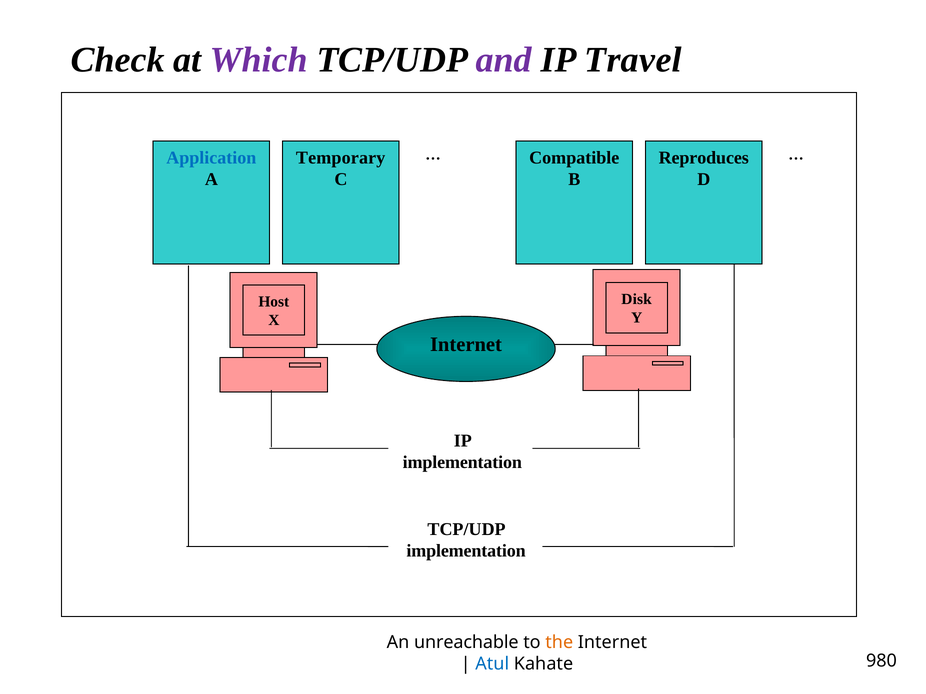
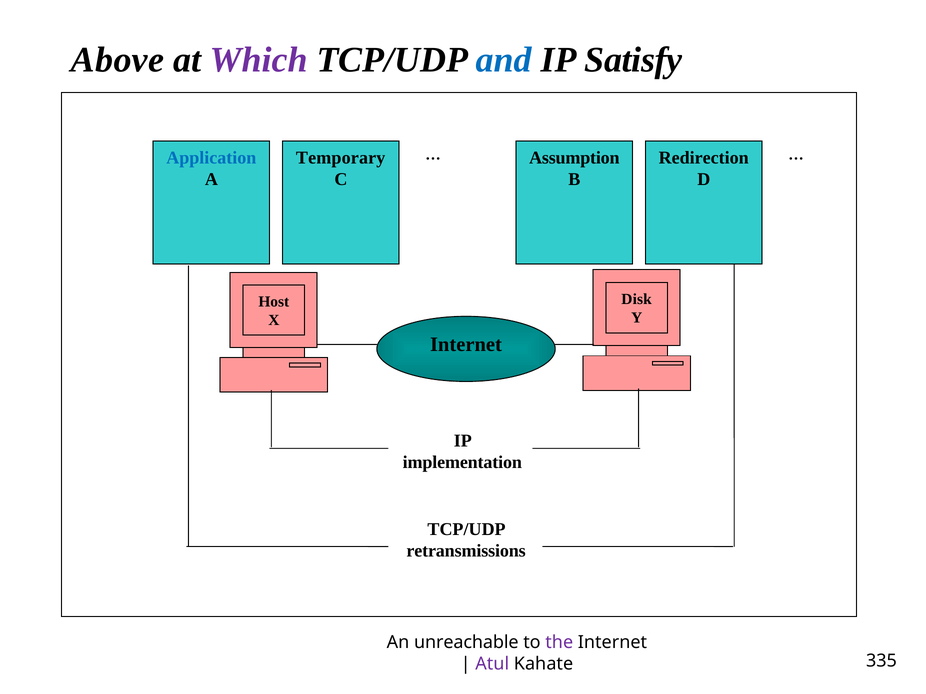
Check: Check -> Above
and colour: purple -> blue
Travel: Travel -> Satisfy
Compatible: Compatible -> Assumption
Reproduces: Reproduces -> Redirection
implementation at (466, 551): implementation -> retransmissions
the colour: orange -> purple
Atul colour: blue -> purple
980: 980 -> 335
